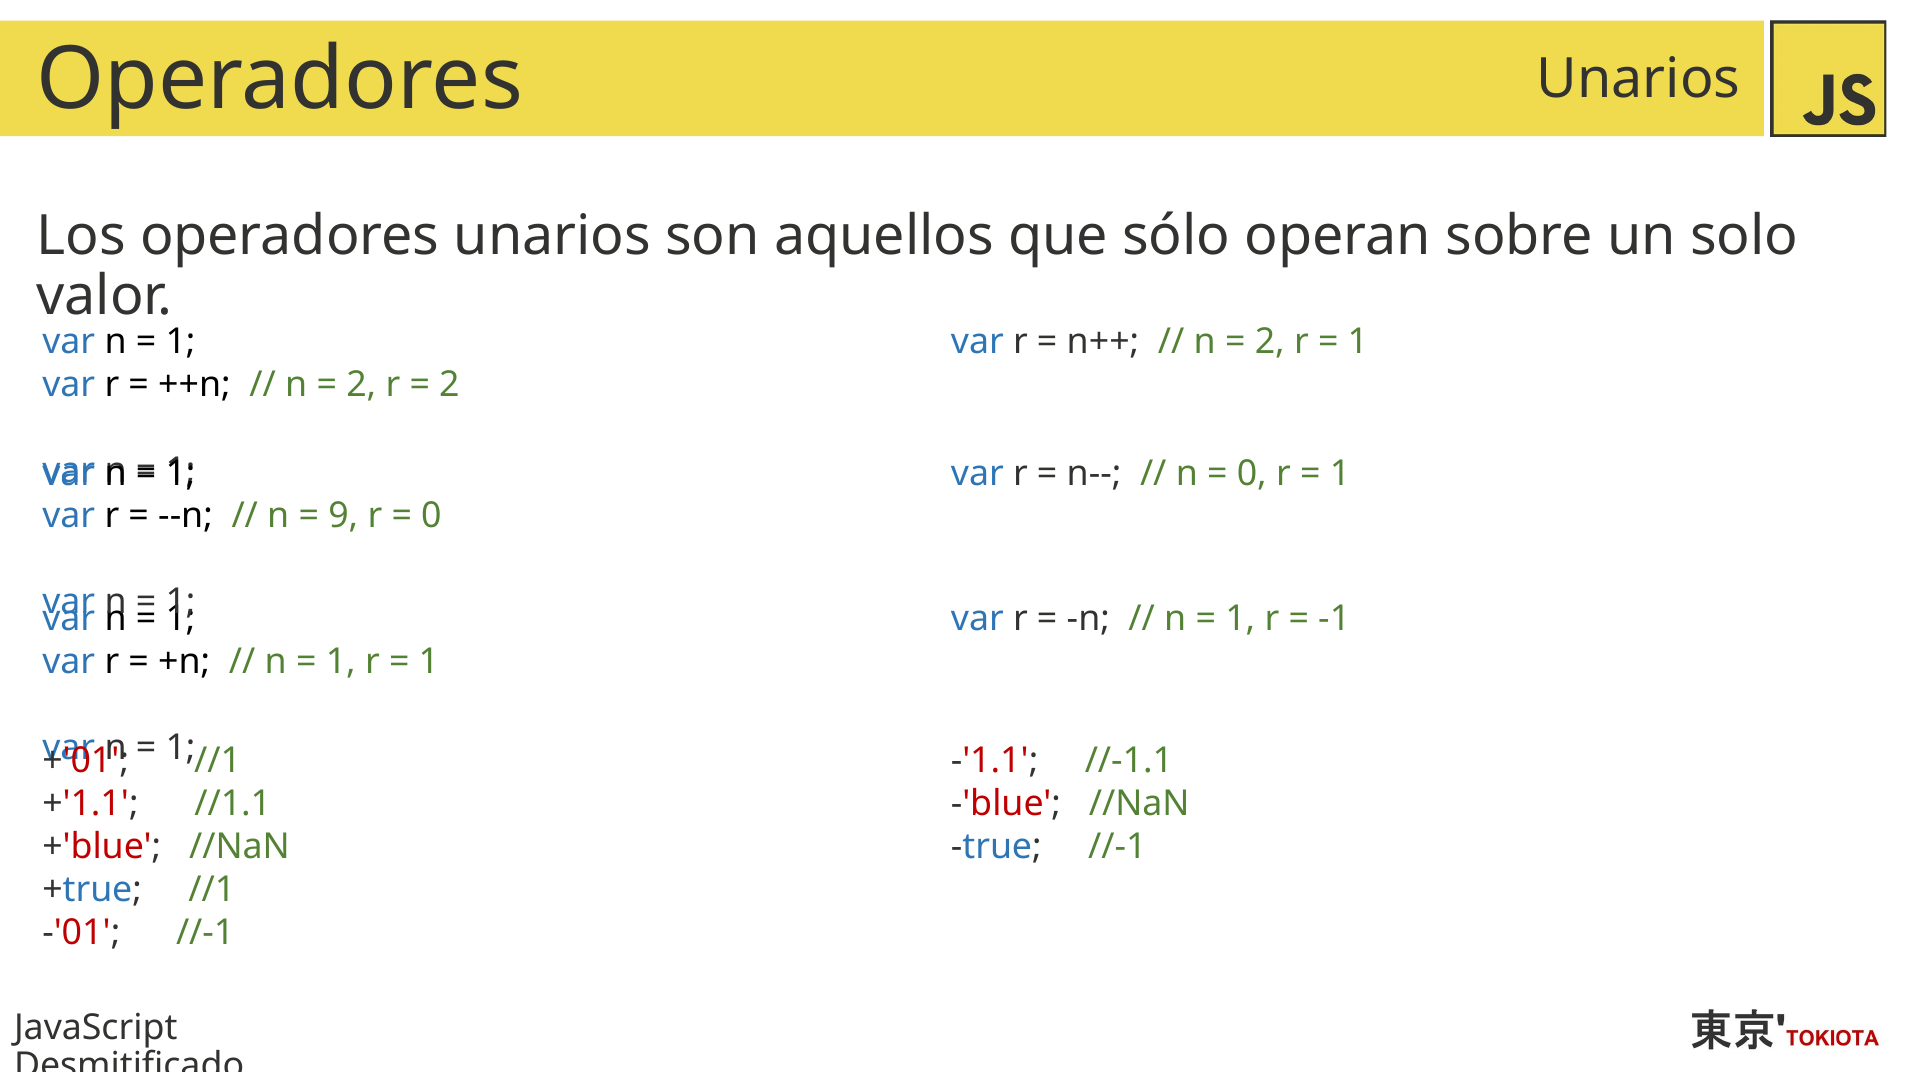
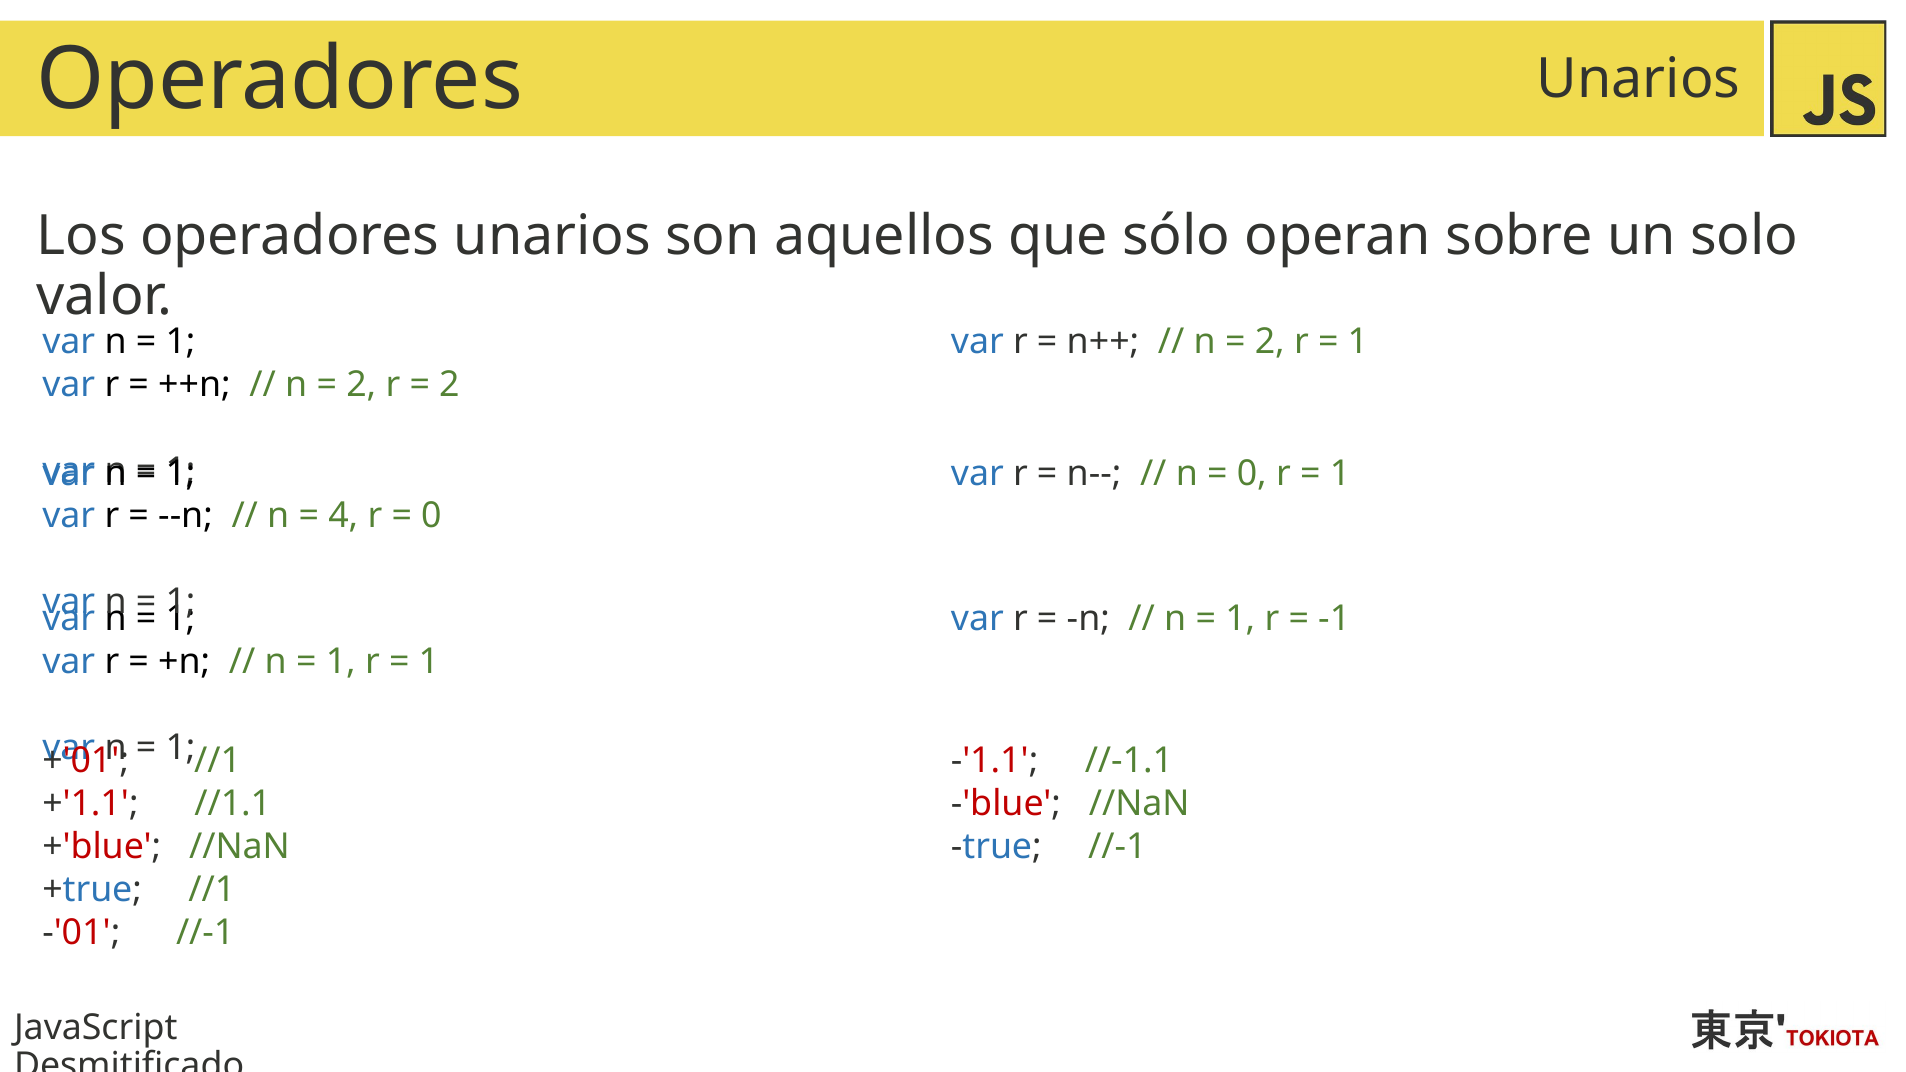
9: 9 -> 4
